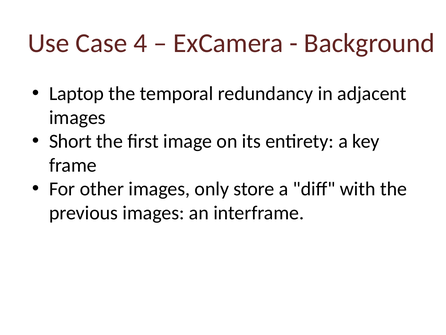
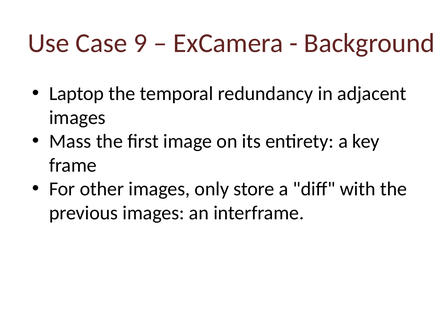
4: 4 -> 9
Short: Short -> Mass
